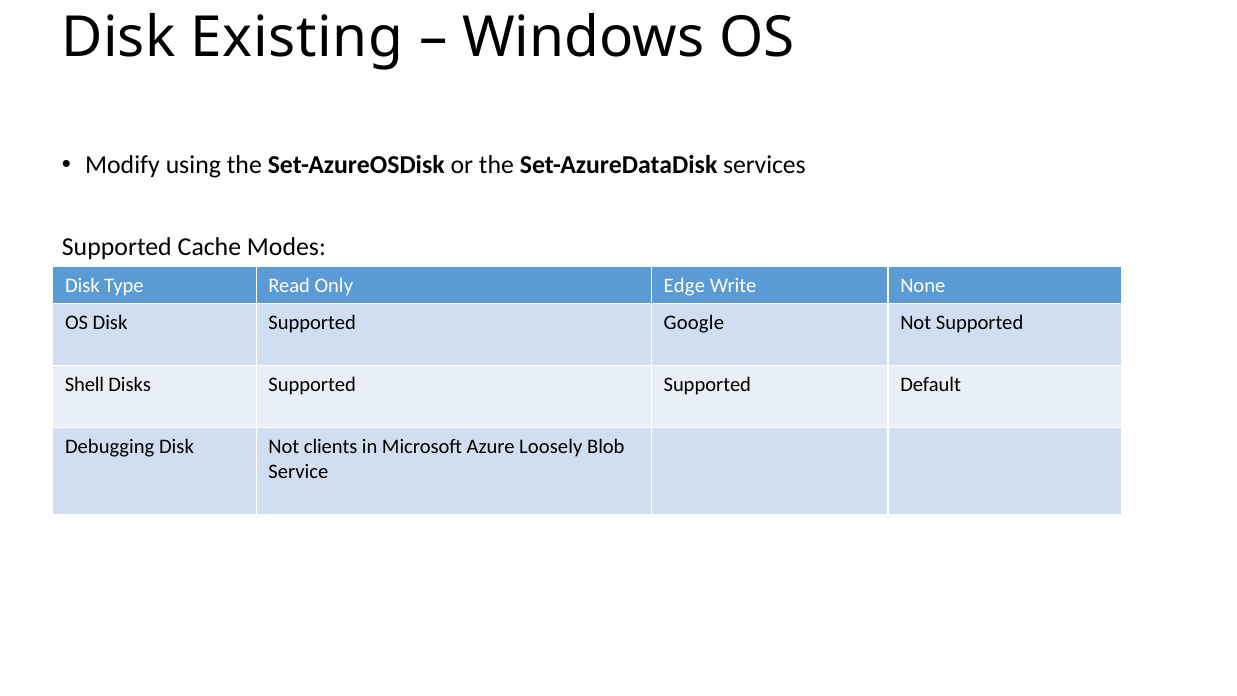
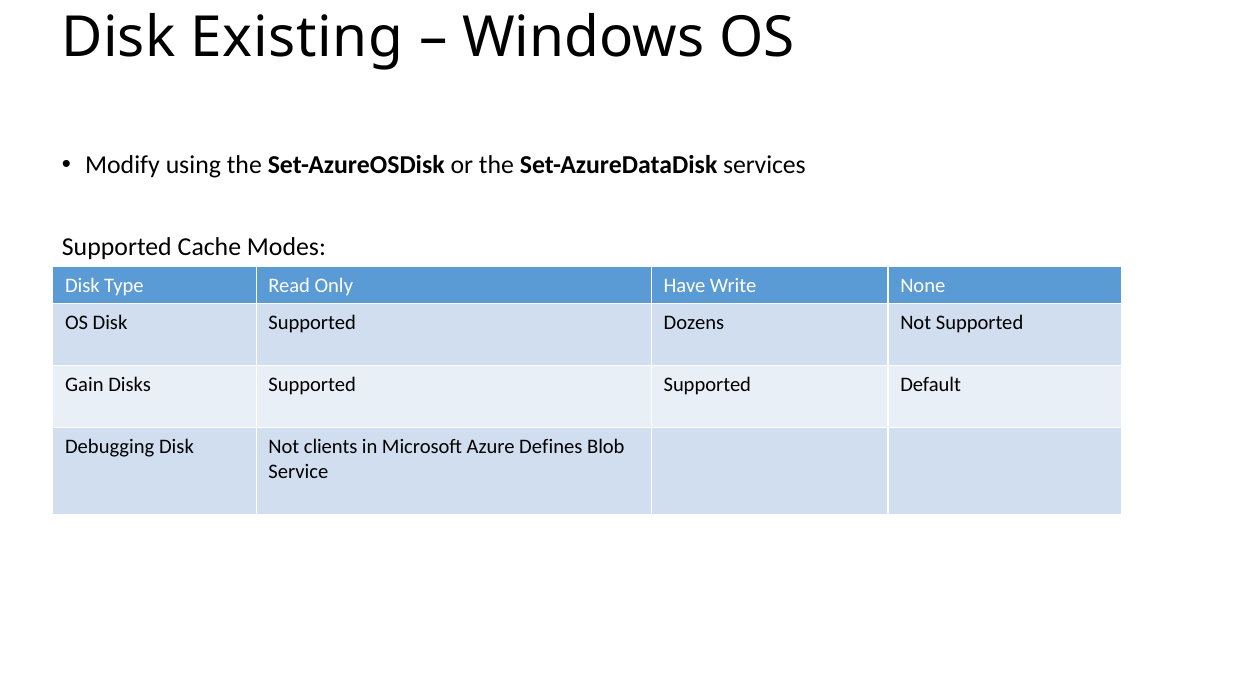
Edge: Edge -> Have
Google: Google -> Dozens
Shell: Shell -> Gain
Loosely: Loosely -> Defines
